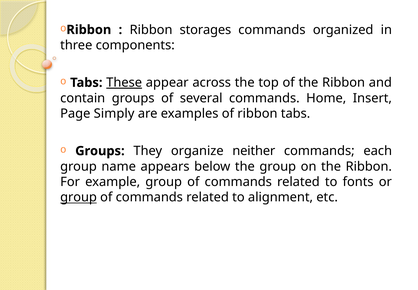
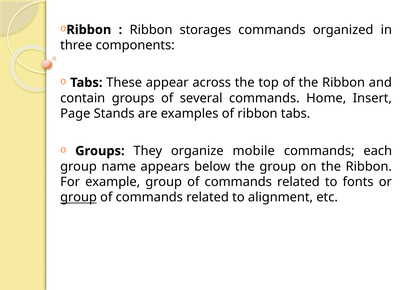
These underline: present -> none
Simply: Simply -> Stands
neither: neither -> mobile
